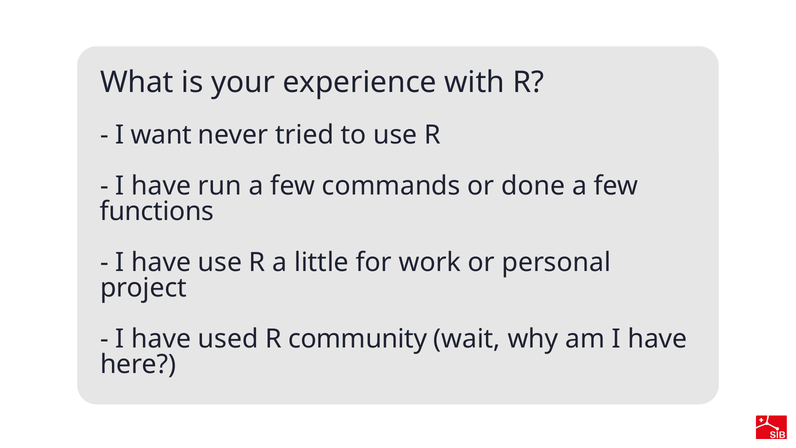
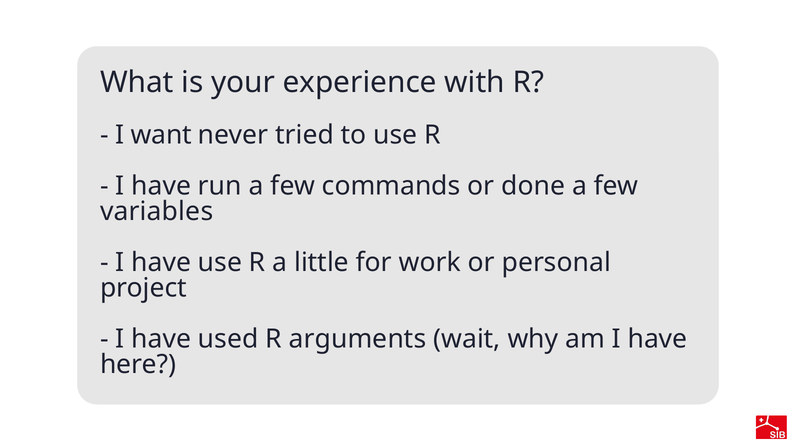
functions: functions -> variables
community: community -> arguments
